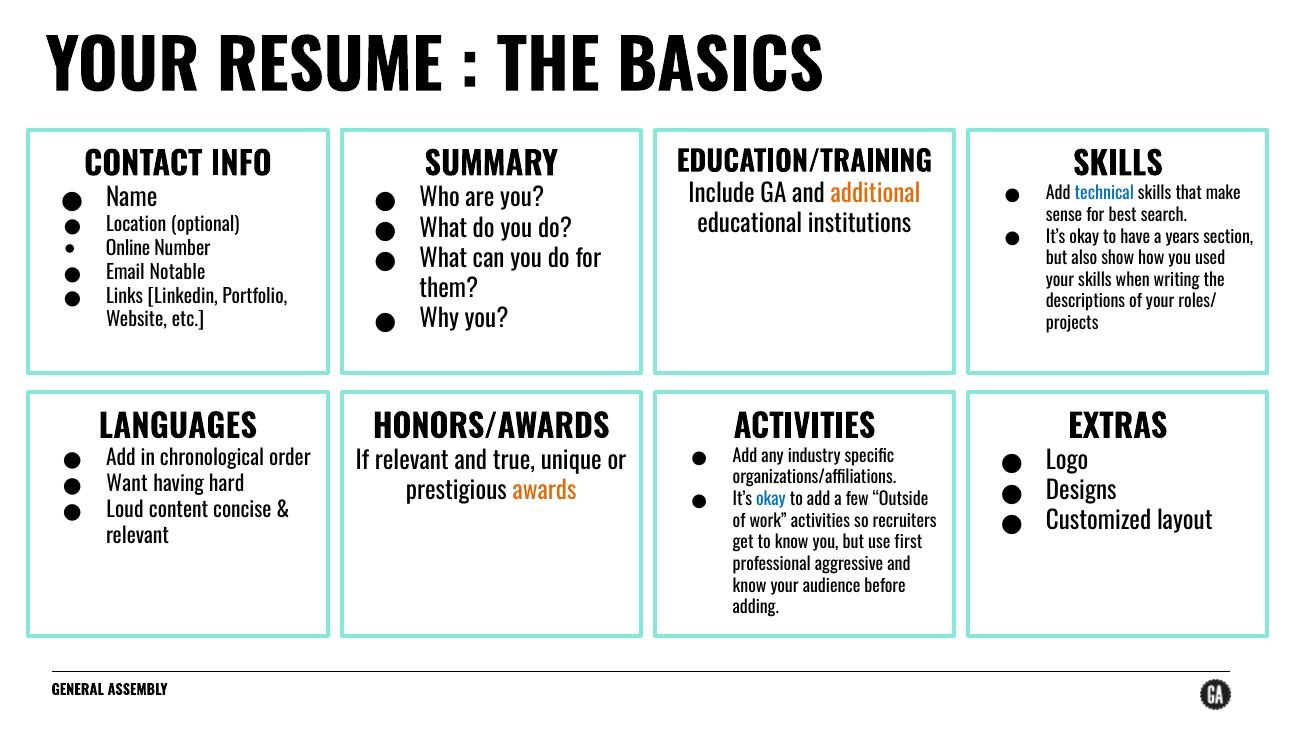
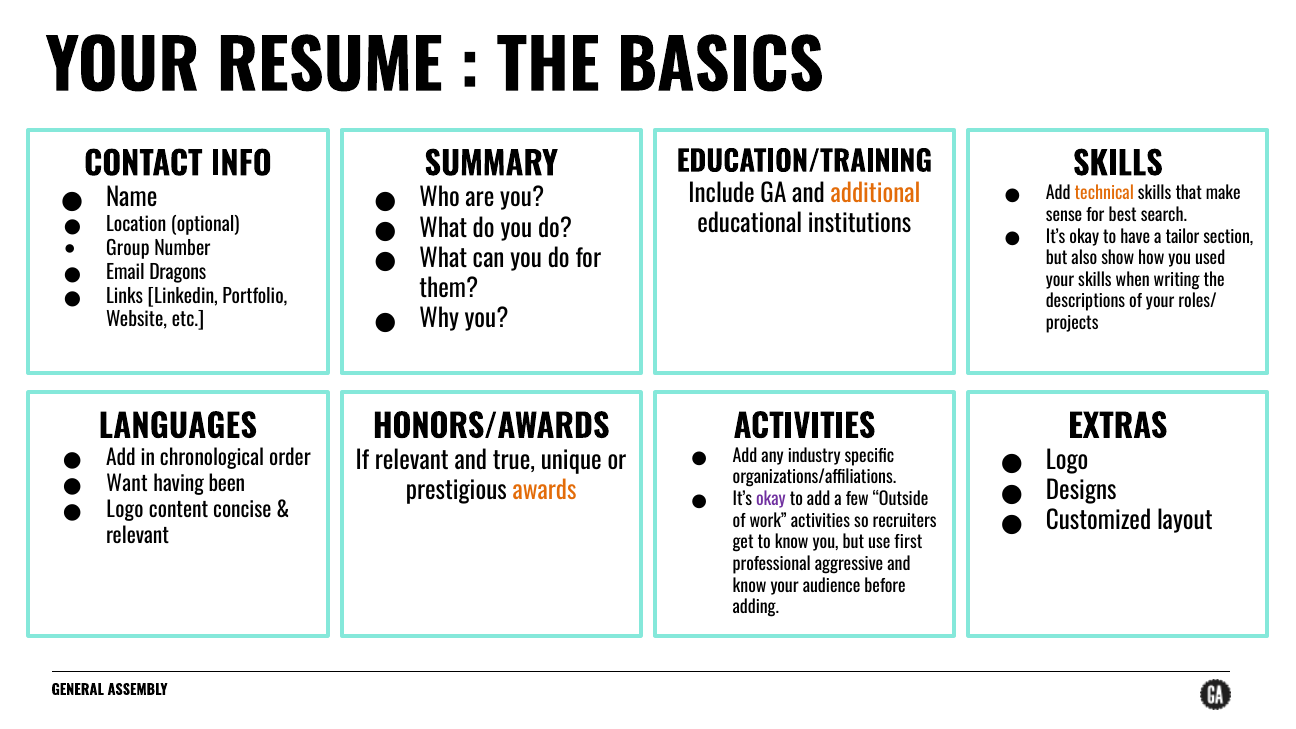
technical colour: blue -> orange
years: years -> tailor
Online: Online -> Group
Notable: Notable -> Dragons
hard: hard -> been
okay at (771, 500) colour: blue -> purple
Loud at (125, 511): Loud -> Logo
